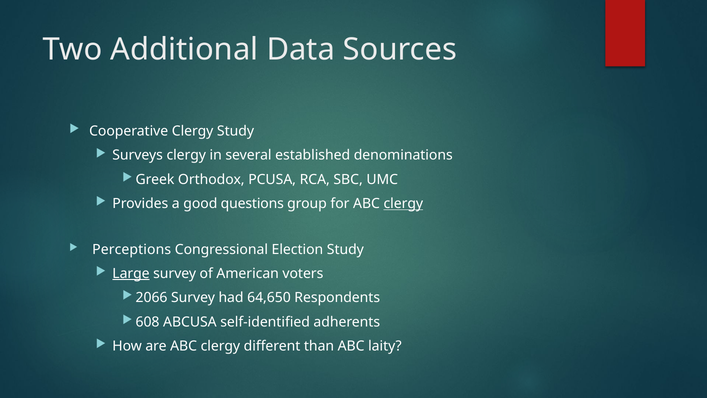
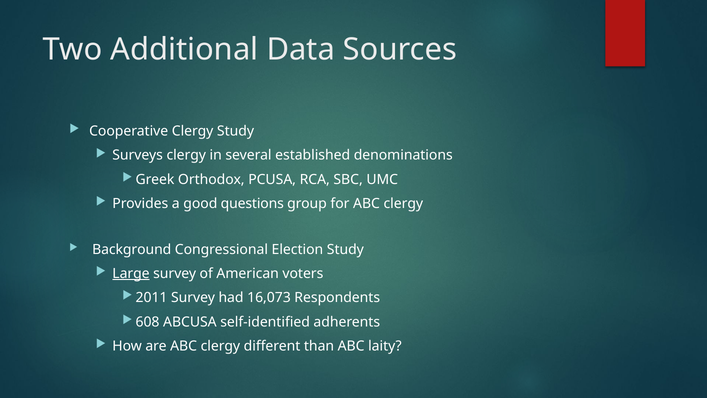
clergy at (403, 204) underline: present -> none
Perceptions: Perceptions -> Background
2066: 2066 -> 2011
64,650: 64,650 -> 16,073
